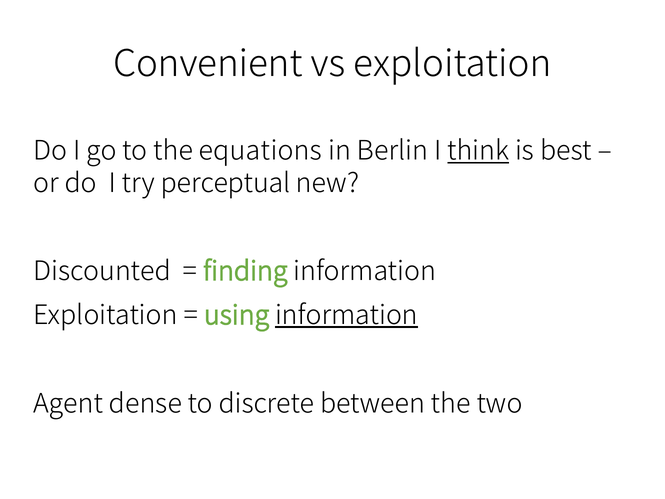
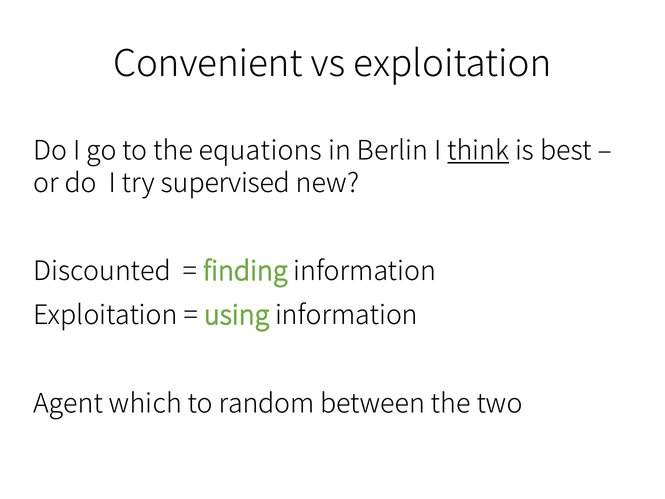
perceptual: perceptual -> supervised
information at (346, 315) underline: present -> none
dense: dense -> which
discrete: discrete -> random
